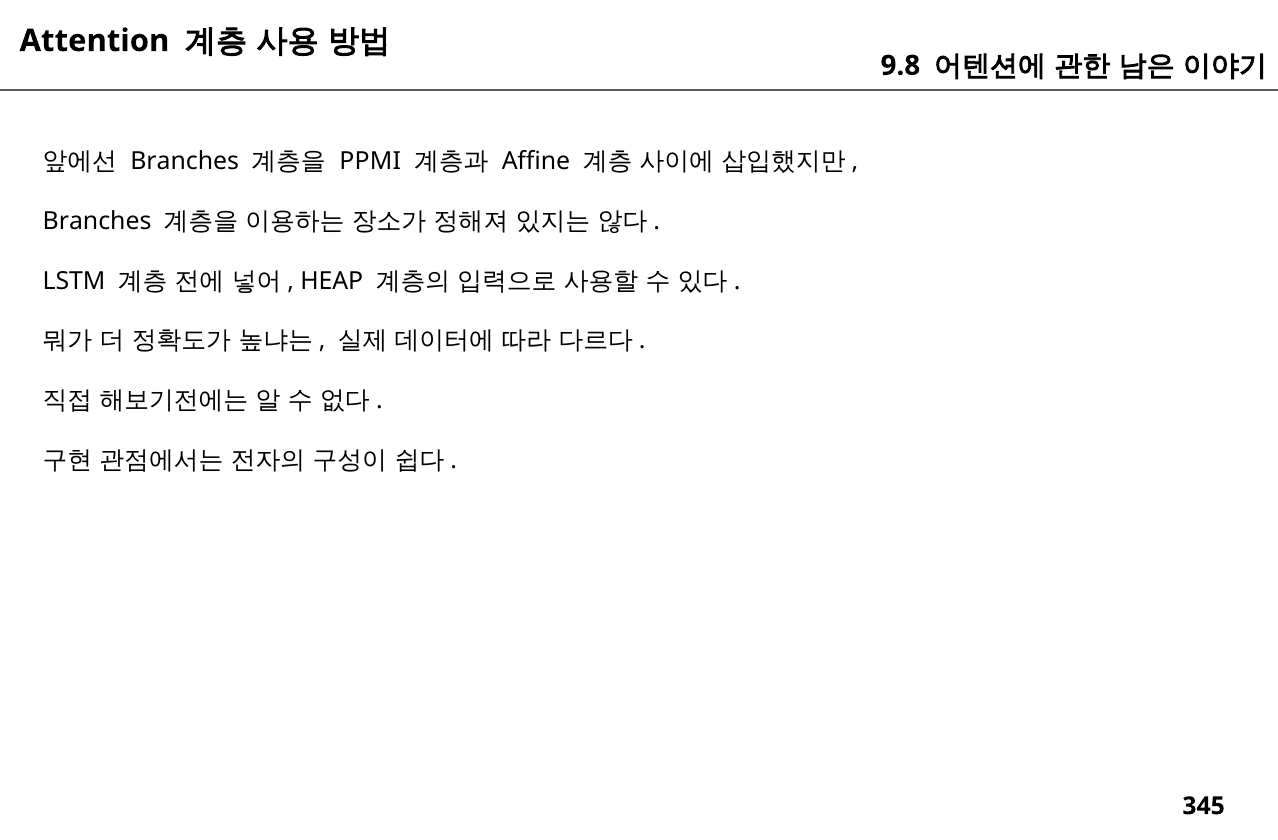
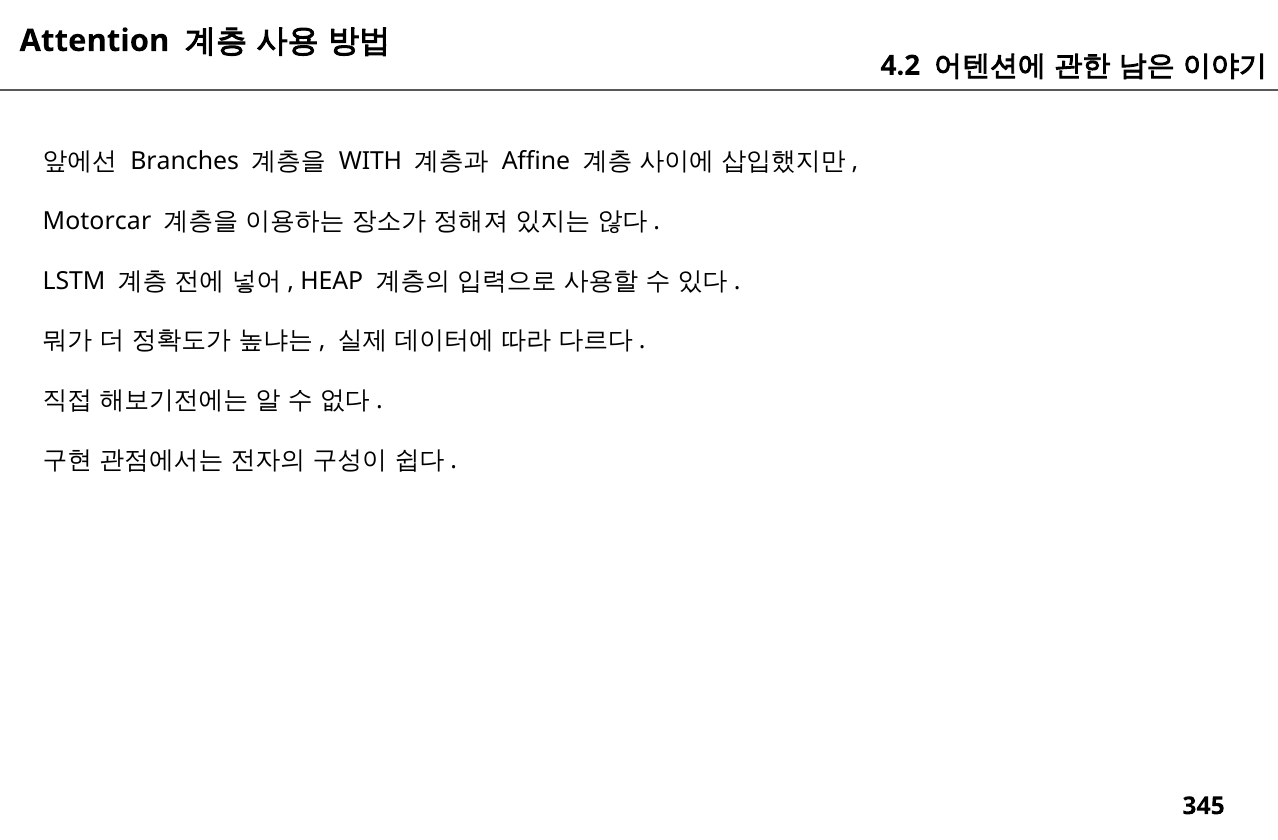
9.8: 9.8 -> 4.2
PPMI: PPMI -> WITH
Branches at (97, 221): Branches -> Motorcar
